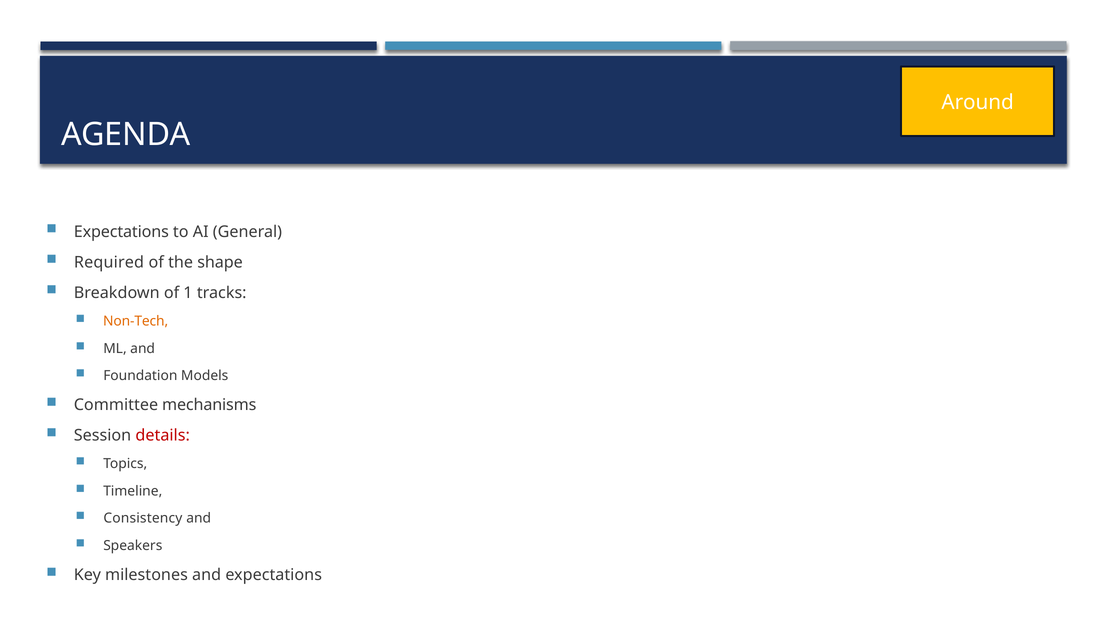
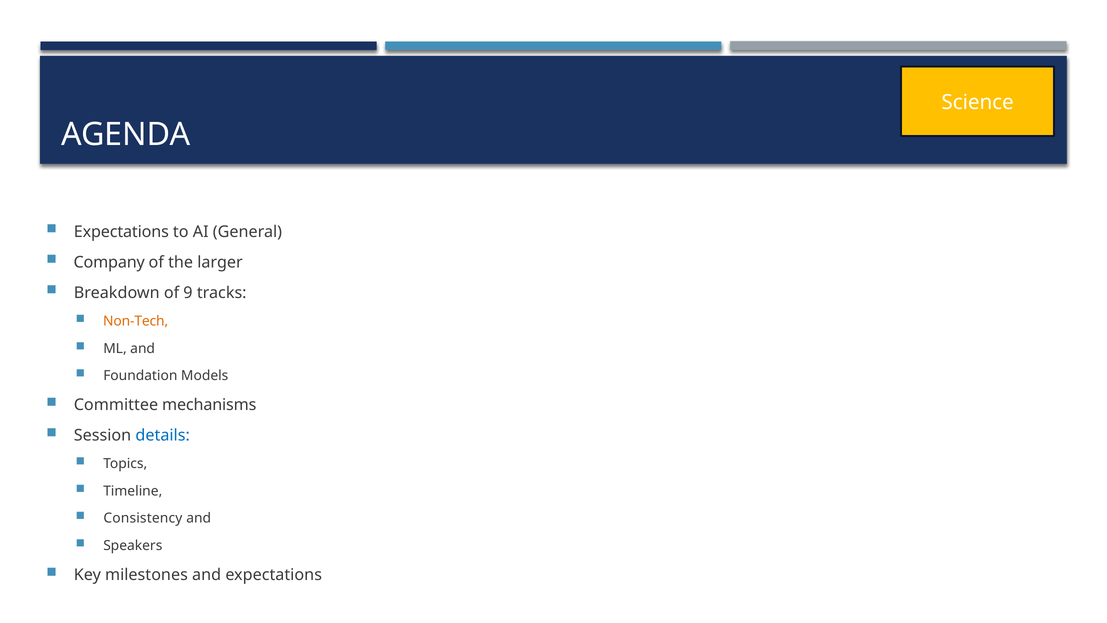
Around: Around -> Science
Required: Required -> Company
shape: shape -> larger
1: 1 -> 9
details colour: red -> blue
